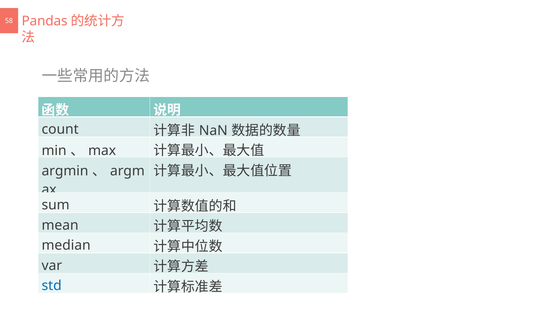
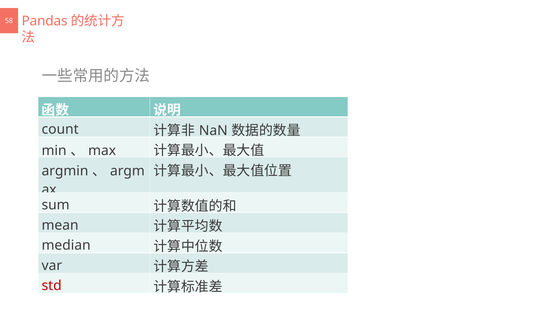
std colour: blue -> red
